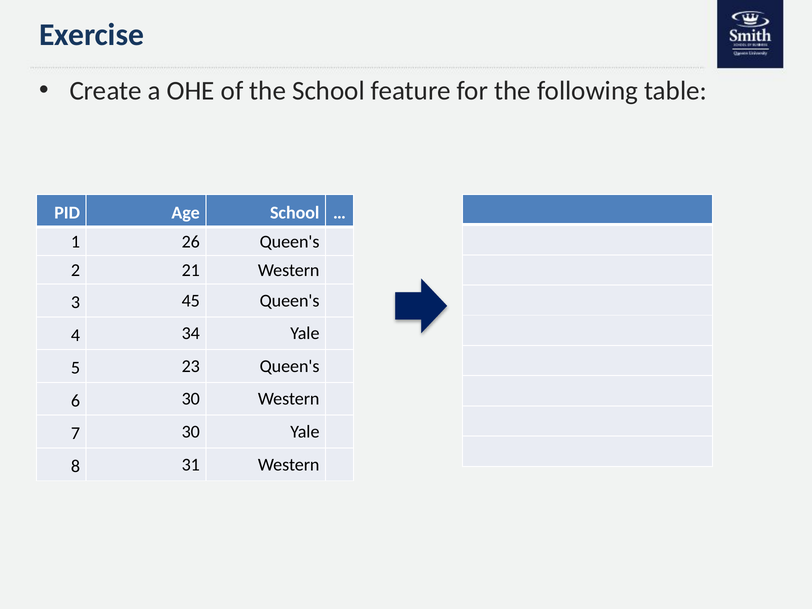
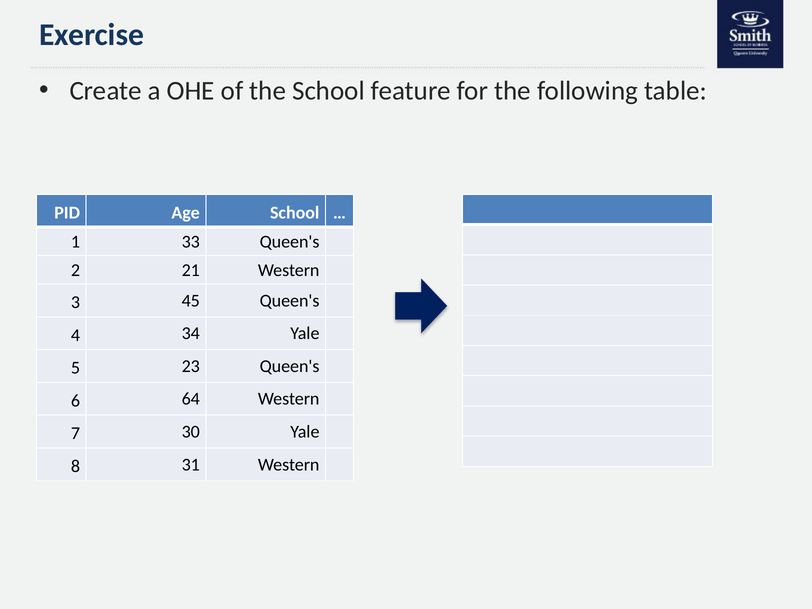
26: 26 -> 33
6 30: 30 -> 64
